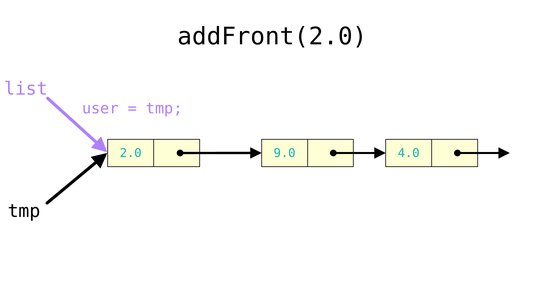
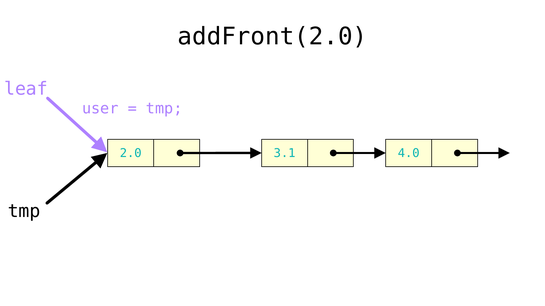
list: list -> leaf
9.0: 9.0 -> 3.1
